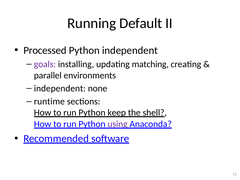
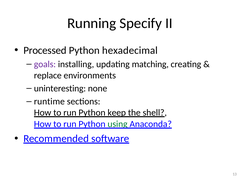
Default: Default -> Specify
Python independent: independent -> hexadecimal
parallel: parallel -> replace
independent at (60, 88): independent -> uninteresting
using colour: purple -> green
